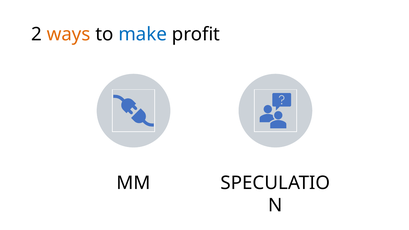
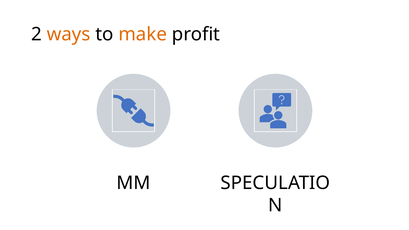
make colour: blue -> orange
